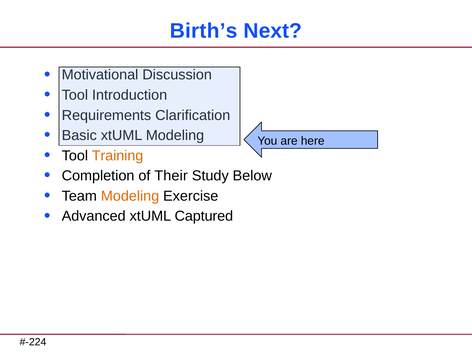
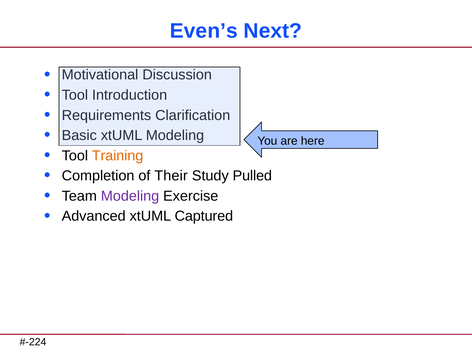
Birth’s: Birth’s -> Even’s
Below: Below -> Pulled
Modeling at (130, 196) colour: orange -> purple
